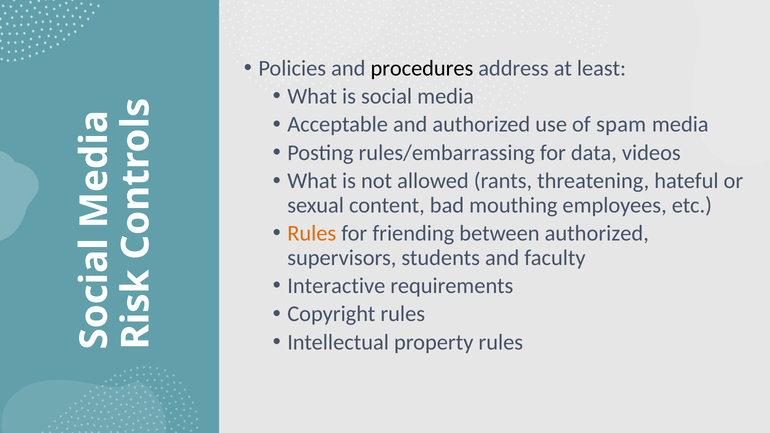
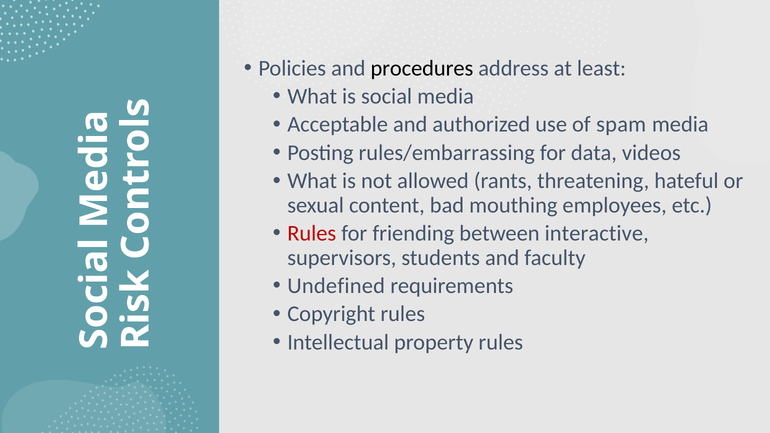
Rules at (312, 233) colour: orange -> red
between authorized: authorized -> interactive
Interactive: Interactive -> Undefined
